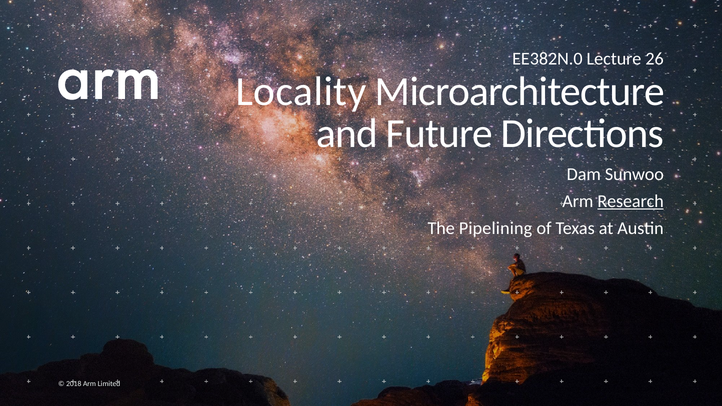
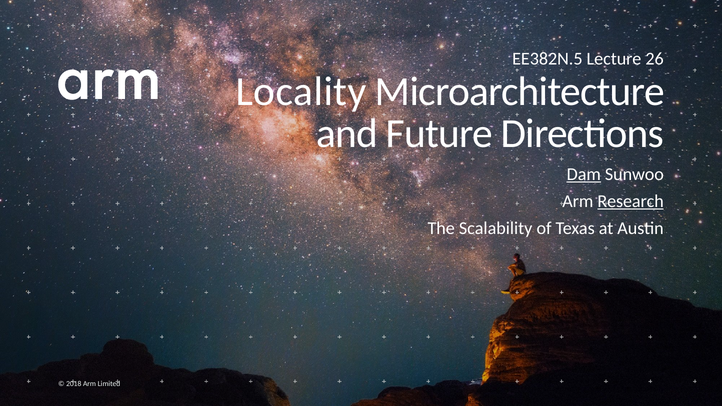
EE382N.0: EE382N.0 -> EE382N.5
Dam underline: none -> present
Pipelining: Pipelining -> Scalability
